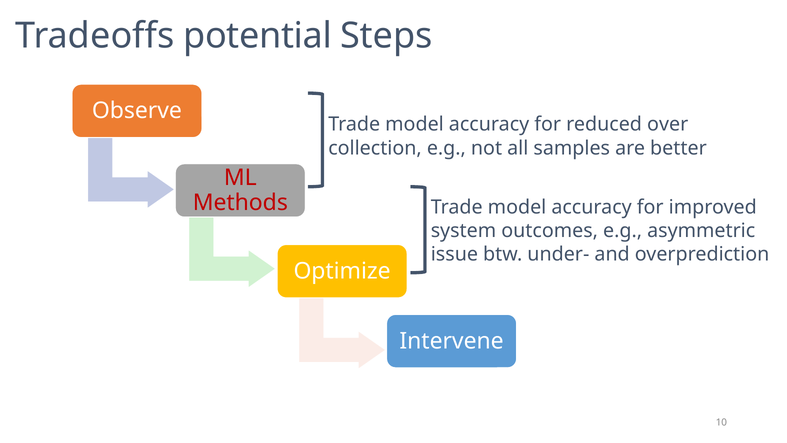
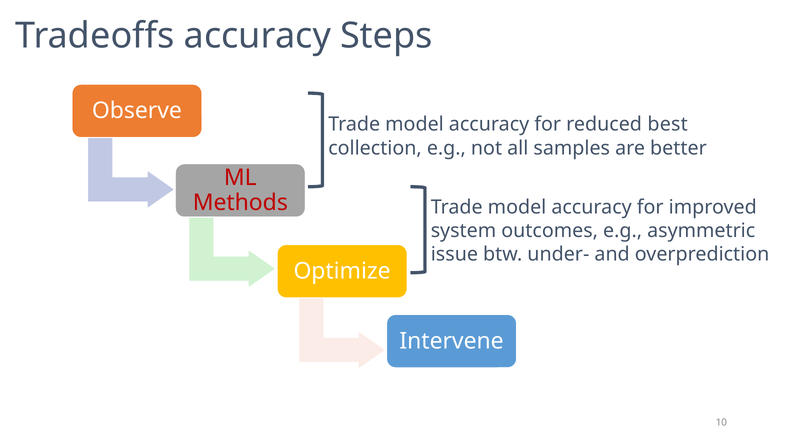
Tradeoffs potential: potential -> accuracy
over: over -> best
